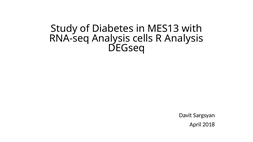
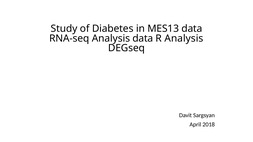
MES13 with: with -> data
Analysis cells: cells -> data
